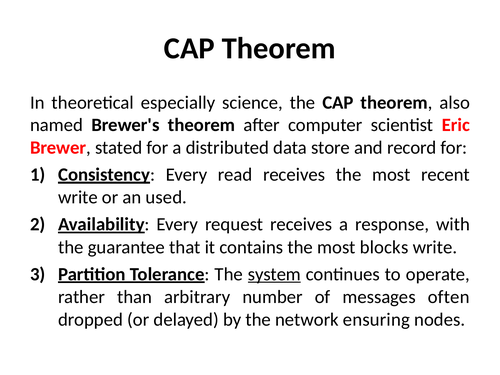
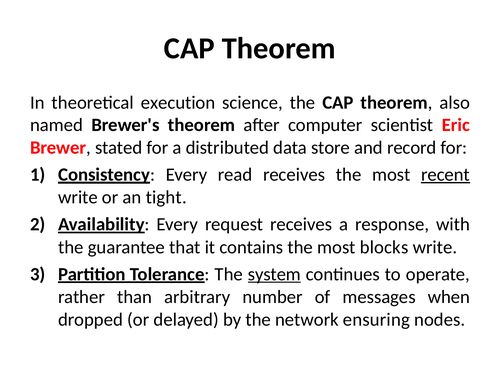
especially: especially -> execution
recent underline: none -> present
used: used -> tight
often: often -> when
